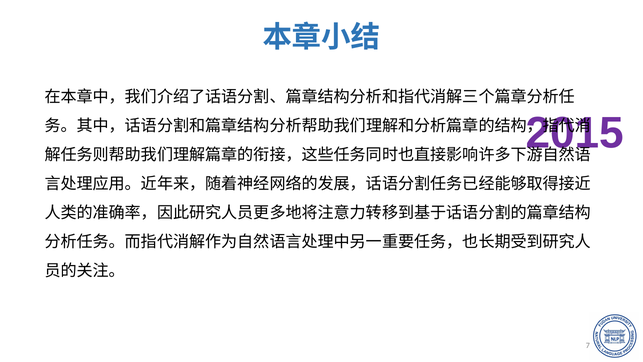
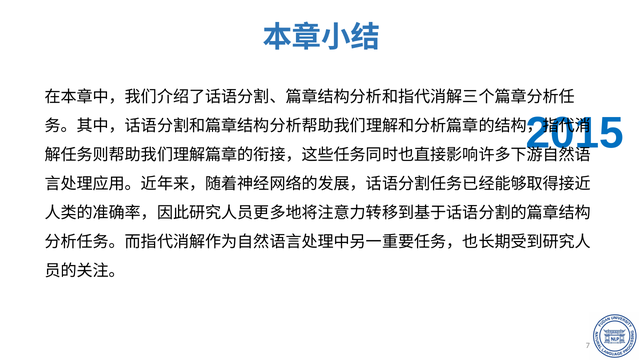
2015 colour: purple -> blue
